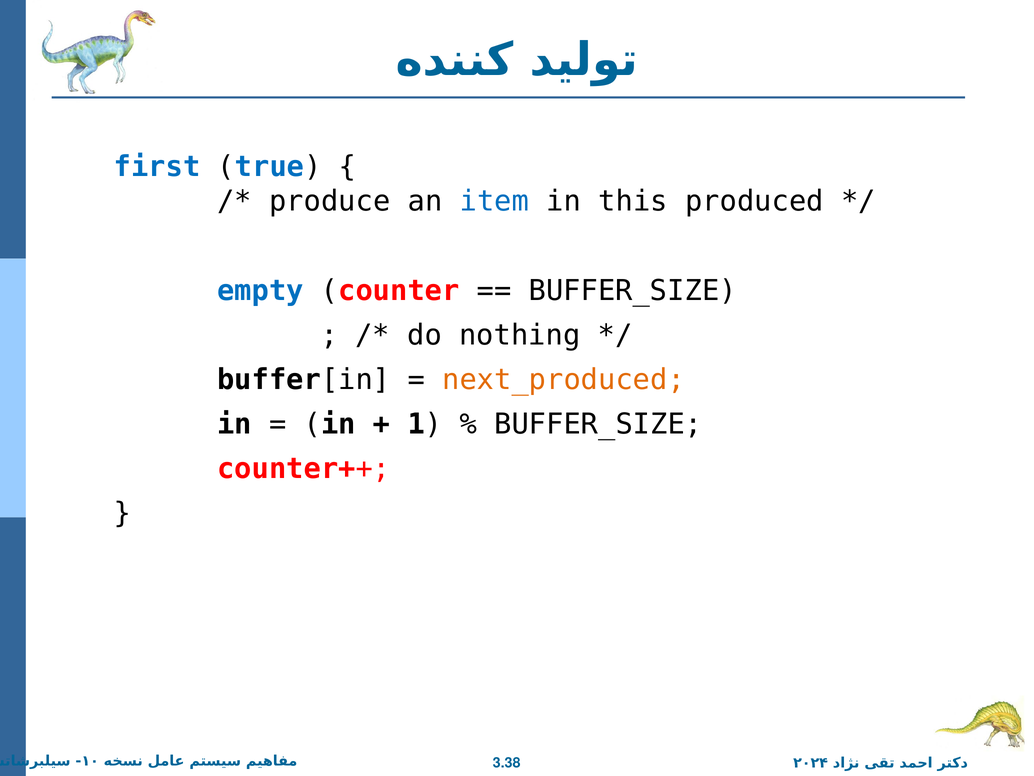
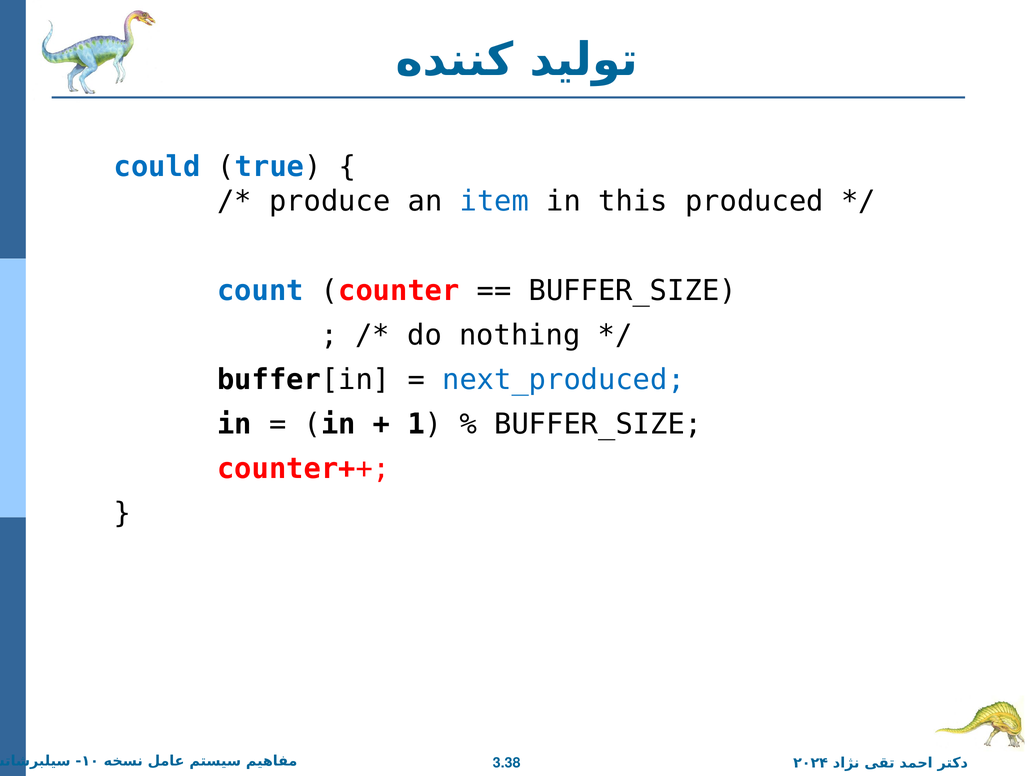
first: first -> could
empty: empty -> count
next_produced colour: orange -> blue
